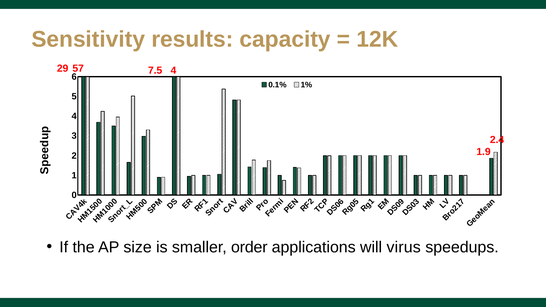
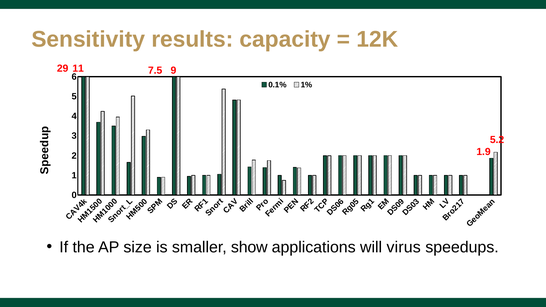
57: 57 -> 11
7.5 4: 4 -> 9
2.4: 2.4 -> 5.2
order: order -> show
